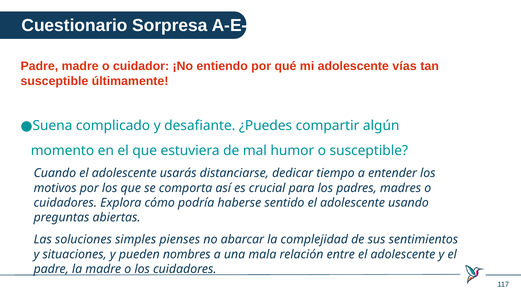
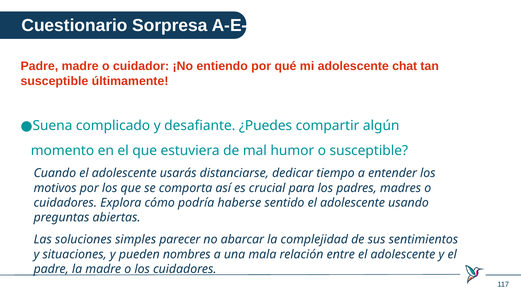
vías: vías -> chat
pienses: pienses -> parecer
